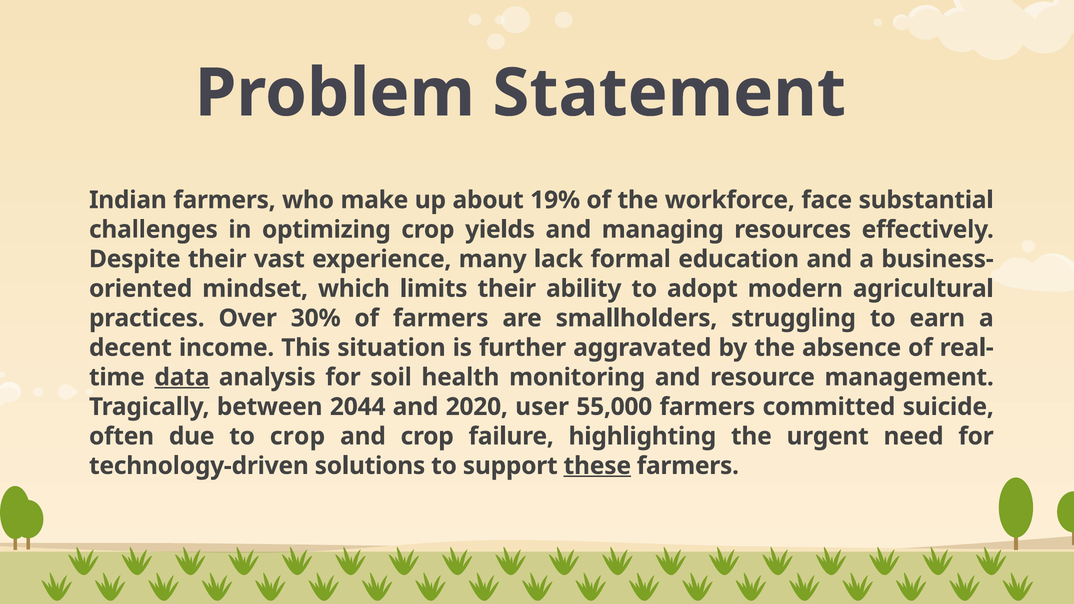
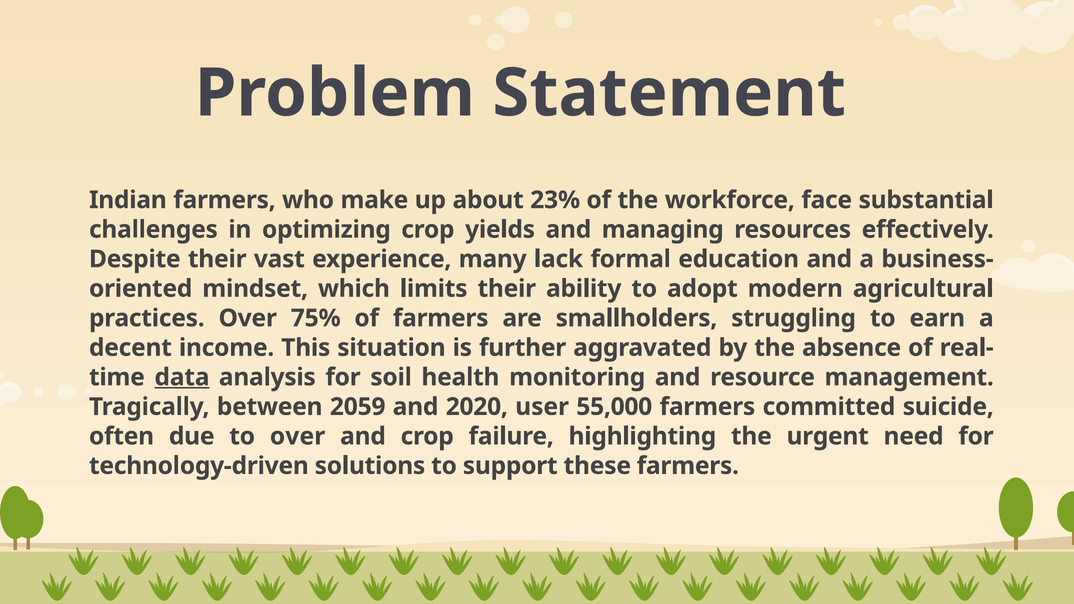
19%: 19% -> 23%
30%: 30% -> 75%
2044: 2044 -> 2059
to crop: crop -> over
these underline: present -> none
